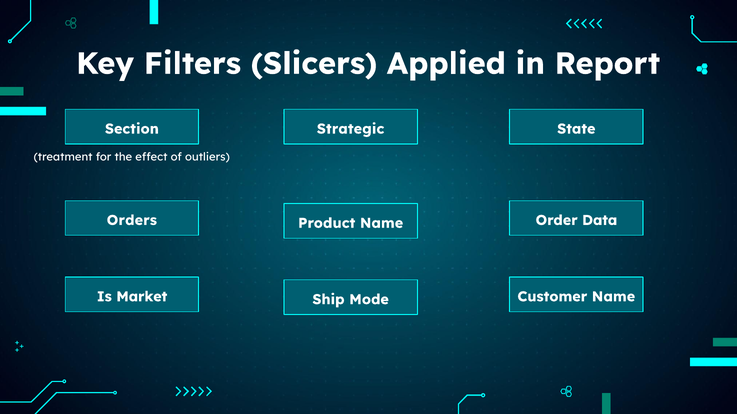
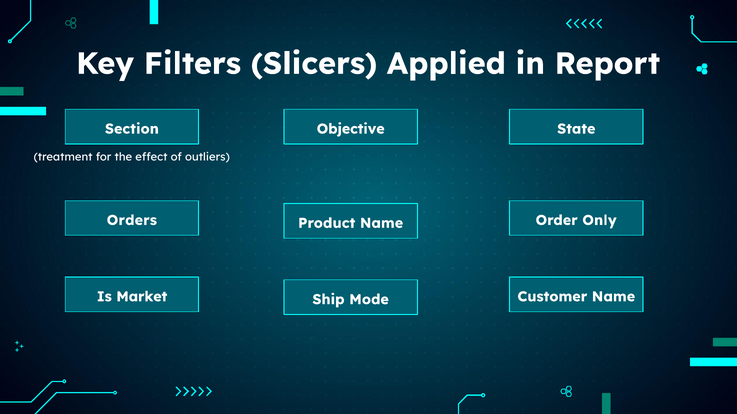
Strategic: Strategic -> Objective
Data: Data -> Only
